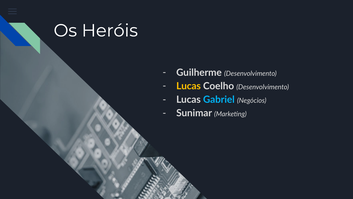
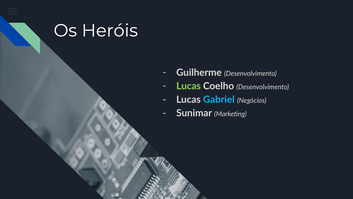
Lucas at (189, 86) colour: yellow -> light green
